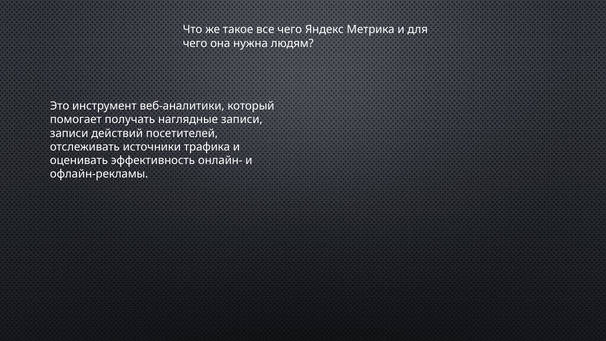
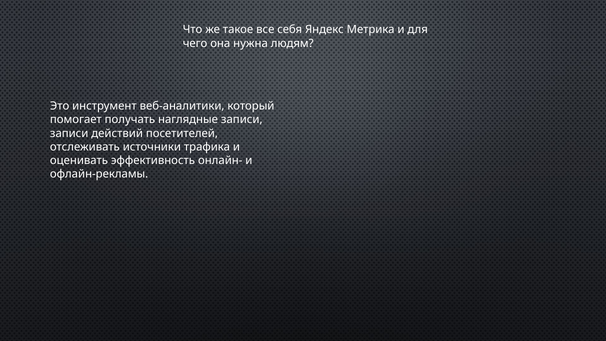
все чего: чего -> себя
